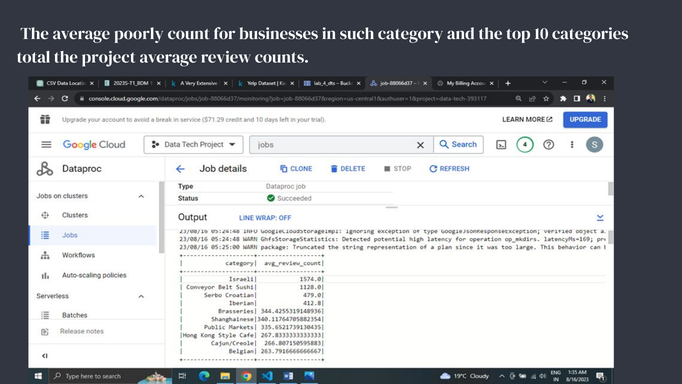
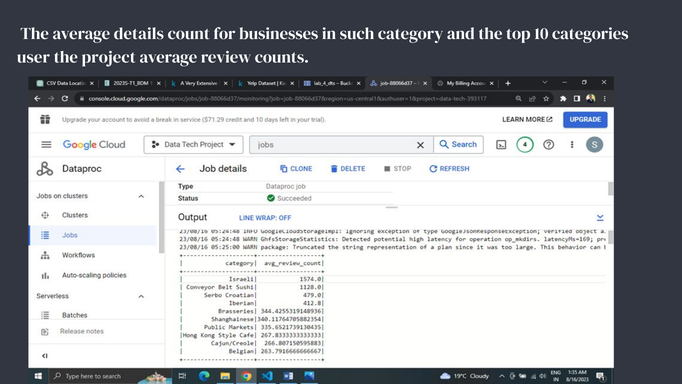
poorly: poorly -> details
total: total -> user
